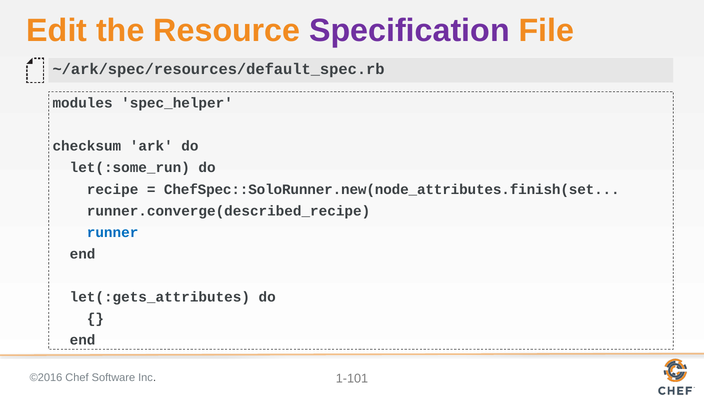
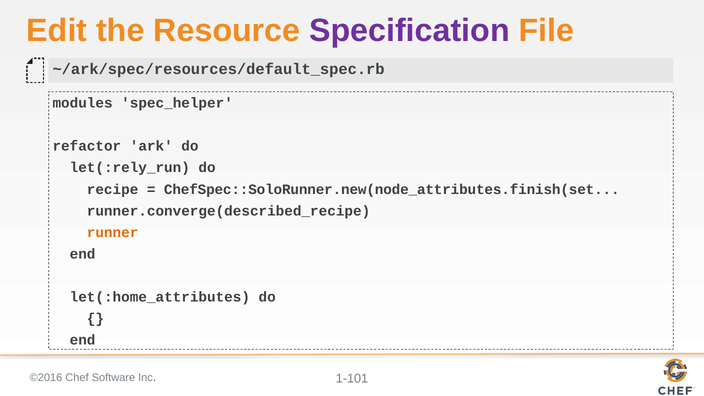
checksum: checksum -> refactor
let(:some_run: let(:some_run -> let(:rely_run
runner colour: blue -> orange
let(:gets_attributes: let(:gets_attributes -> let(:home_attributes
